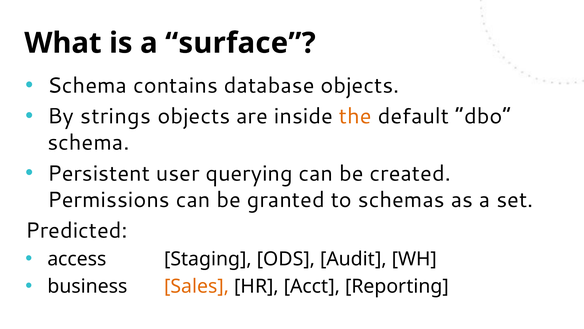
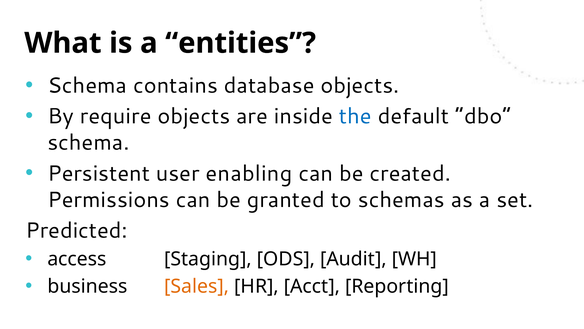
surface: surface -> entities
strings: strings -> require
the colour: orange -> blue
querying: querying -> enabling
